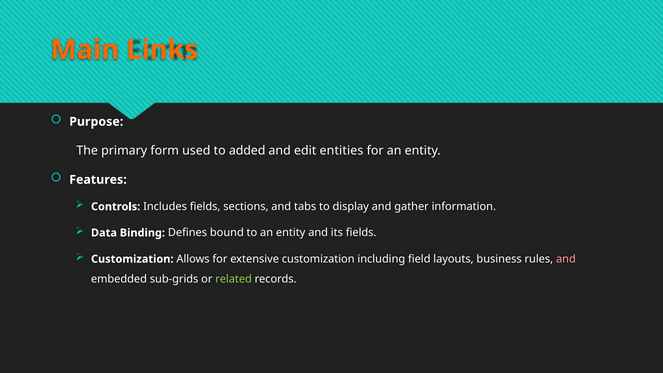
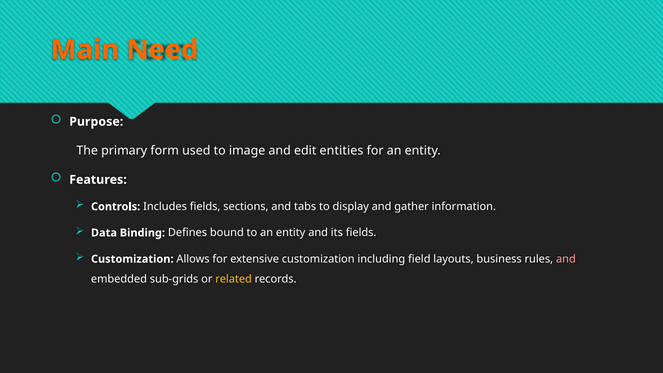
Links: Links -> Need
added: added -> image
related colour: light green -> yellow
